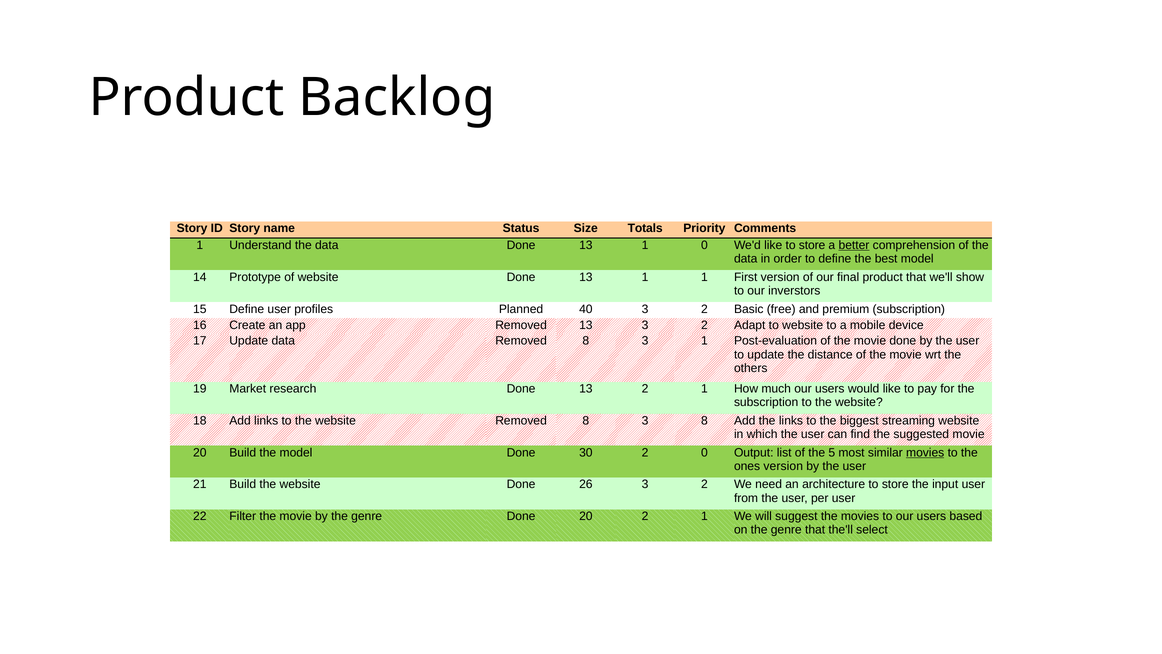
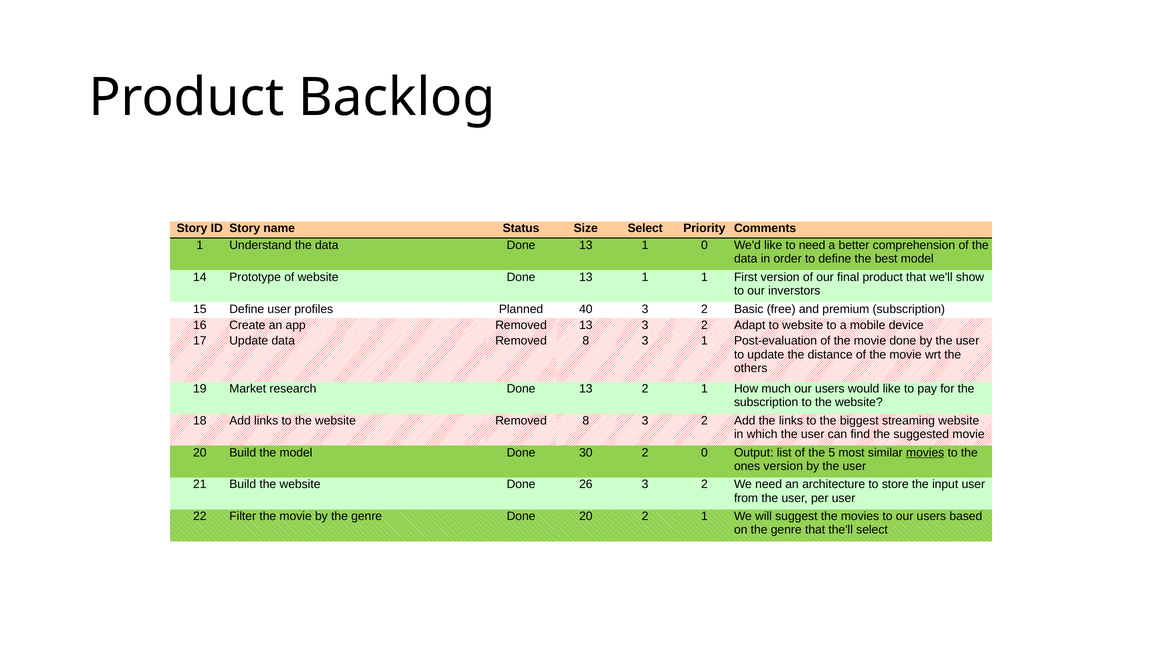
Size Totals: Totals -> Select
like to store: store -> need
better underline: present -> none
8 3 8: 8 -> 2
